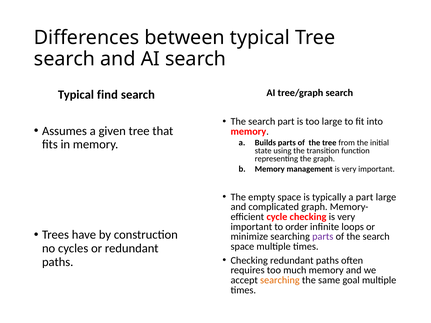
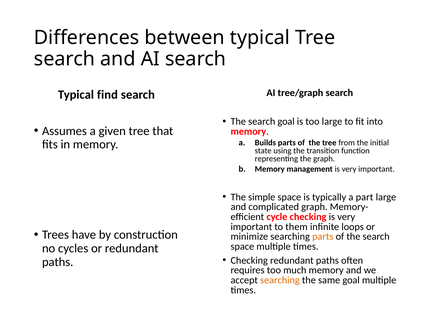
search part: part -> goal
empty: empty -> simple
order: order -> them
parts at (323, 237) colour: purple -> orange
